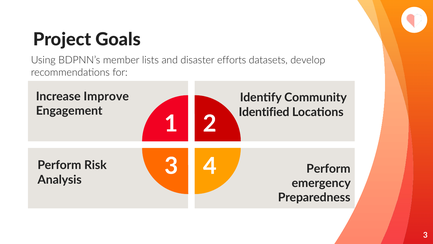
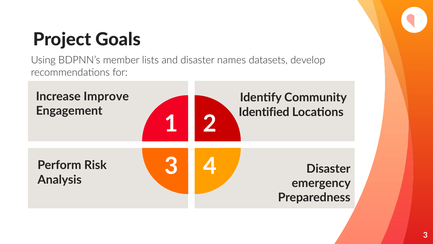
efforts: efforts -> names
Perform at (328, 168): Perform -> Disaster
